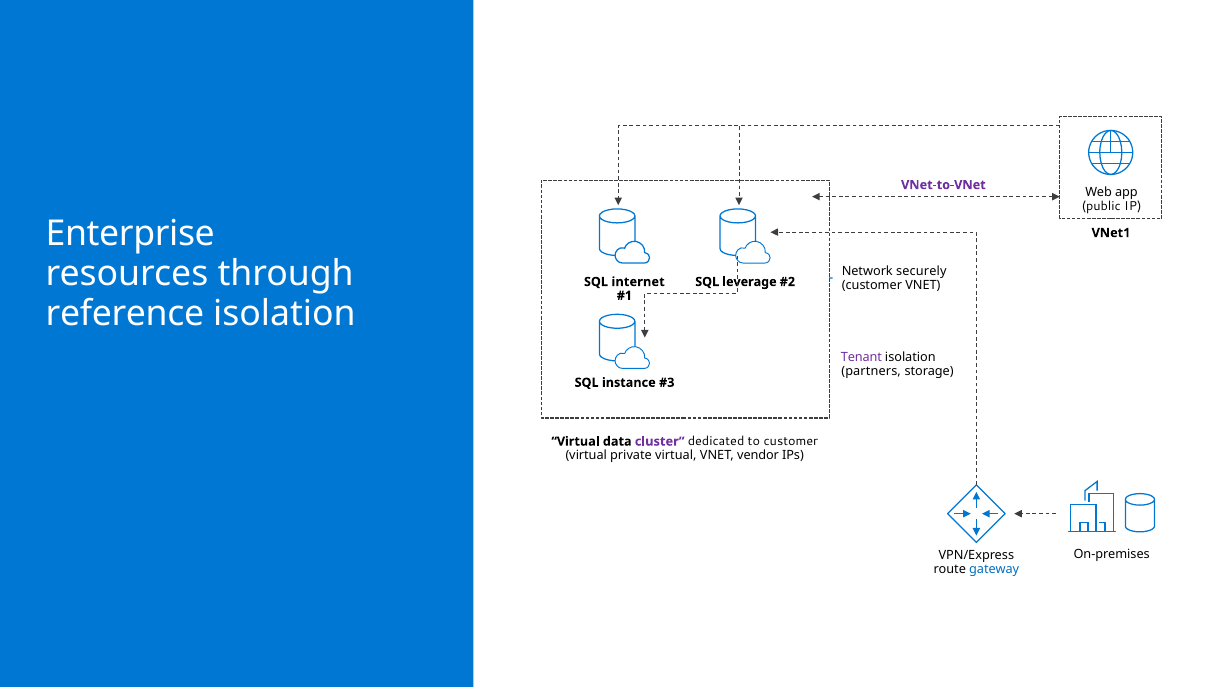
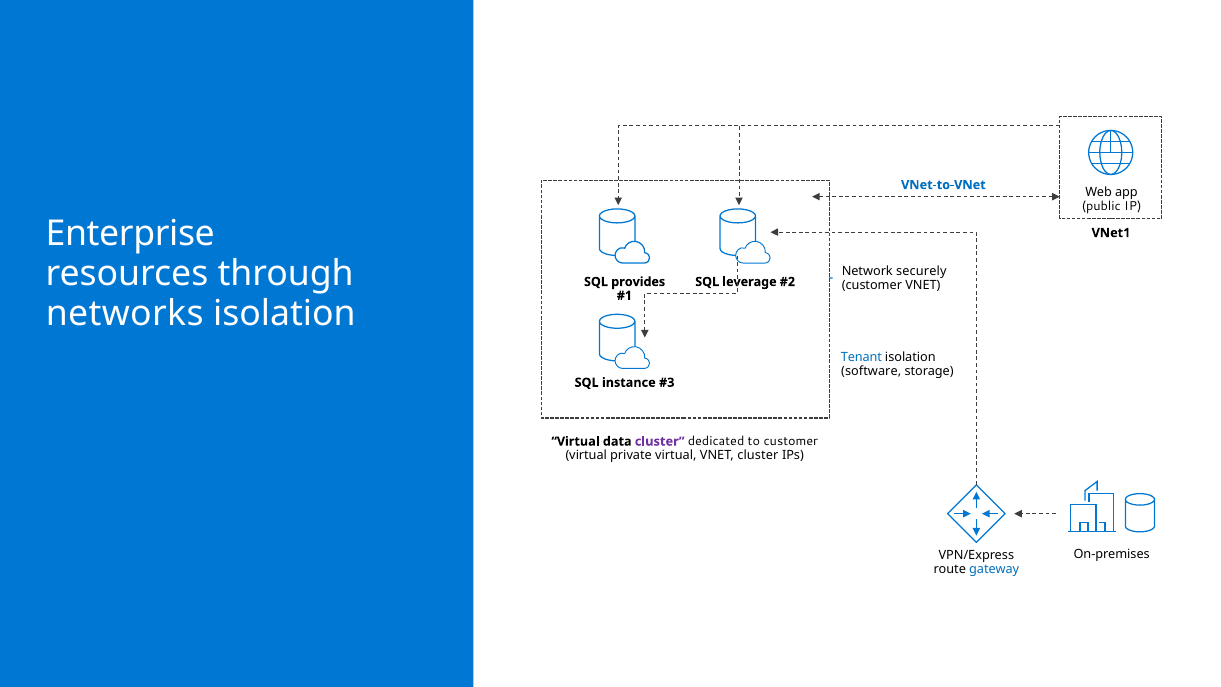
VNet-to-VNet colour: purple -> blue
internet: internet -> provides
reference: reference -> networks
Tenant colour: purple -> blue
partners: partners -> software
VNET vendor: vendor -> cluster
